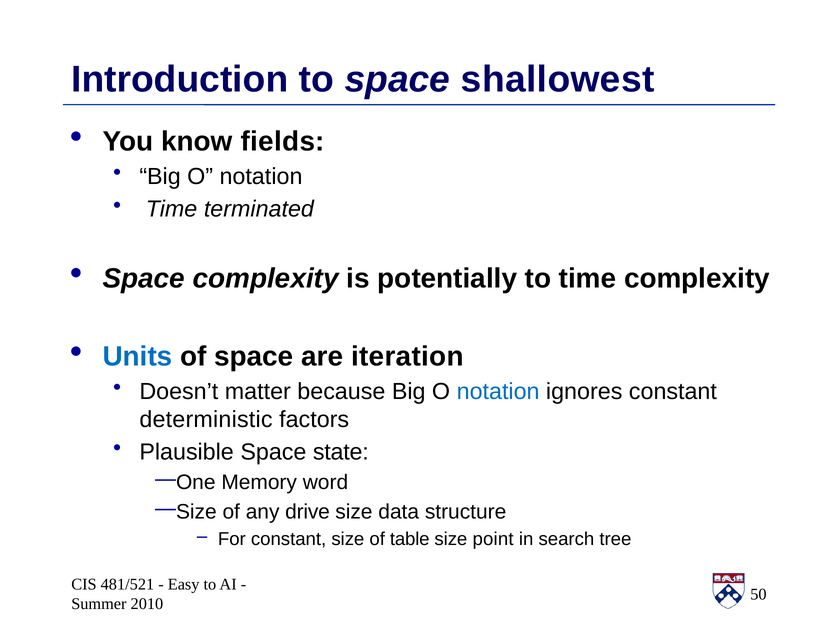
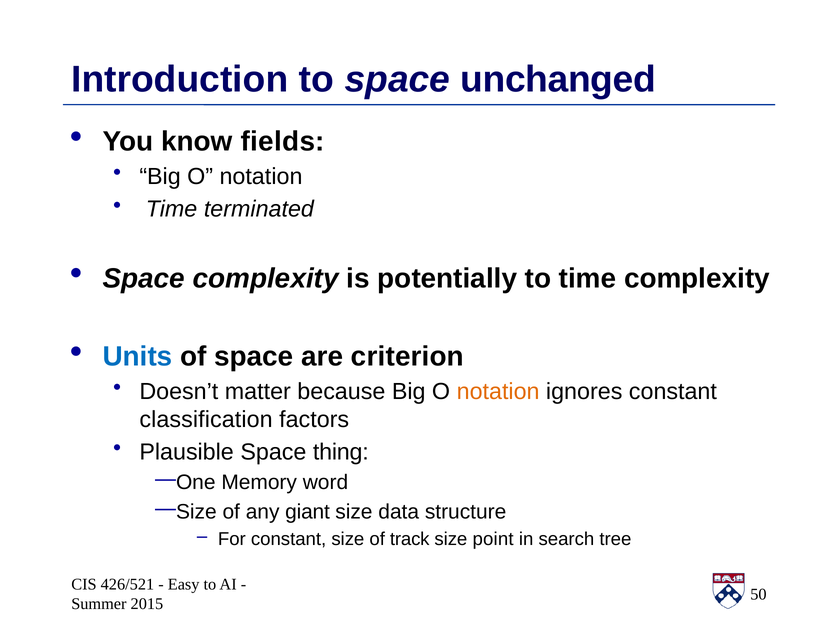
shallowest: shallowest -> unchanged
iteration: iteration -> criterion
notation at (498, 392) colour: blue -> orange
deterministic: deterministic -> classification
state: state -> thing
drive: drive -> giant
table: table -> track
481/521: 481/521 -> 426/521
2010: 2010 -> 2015
